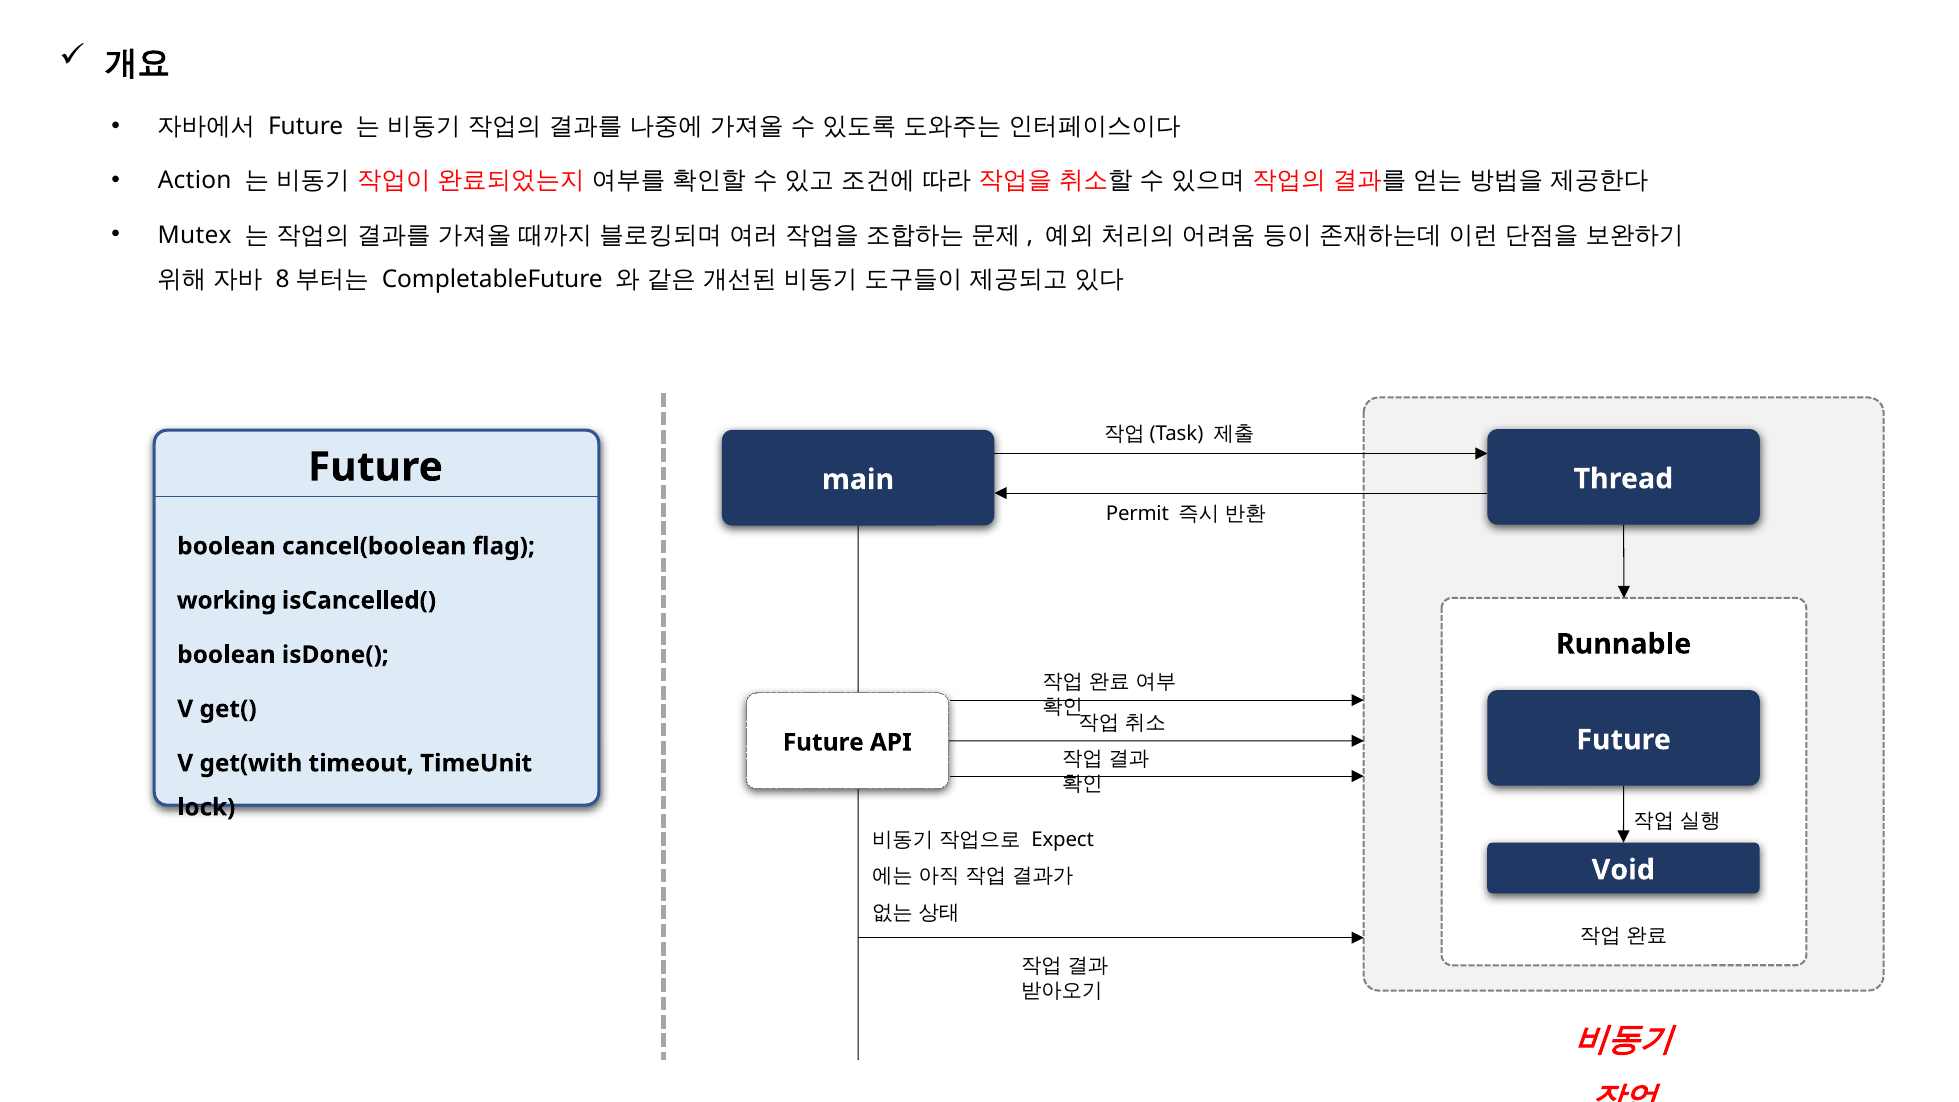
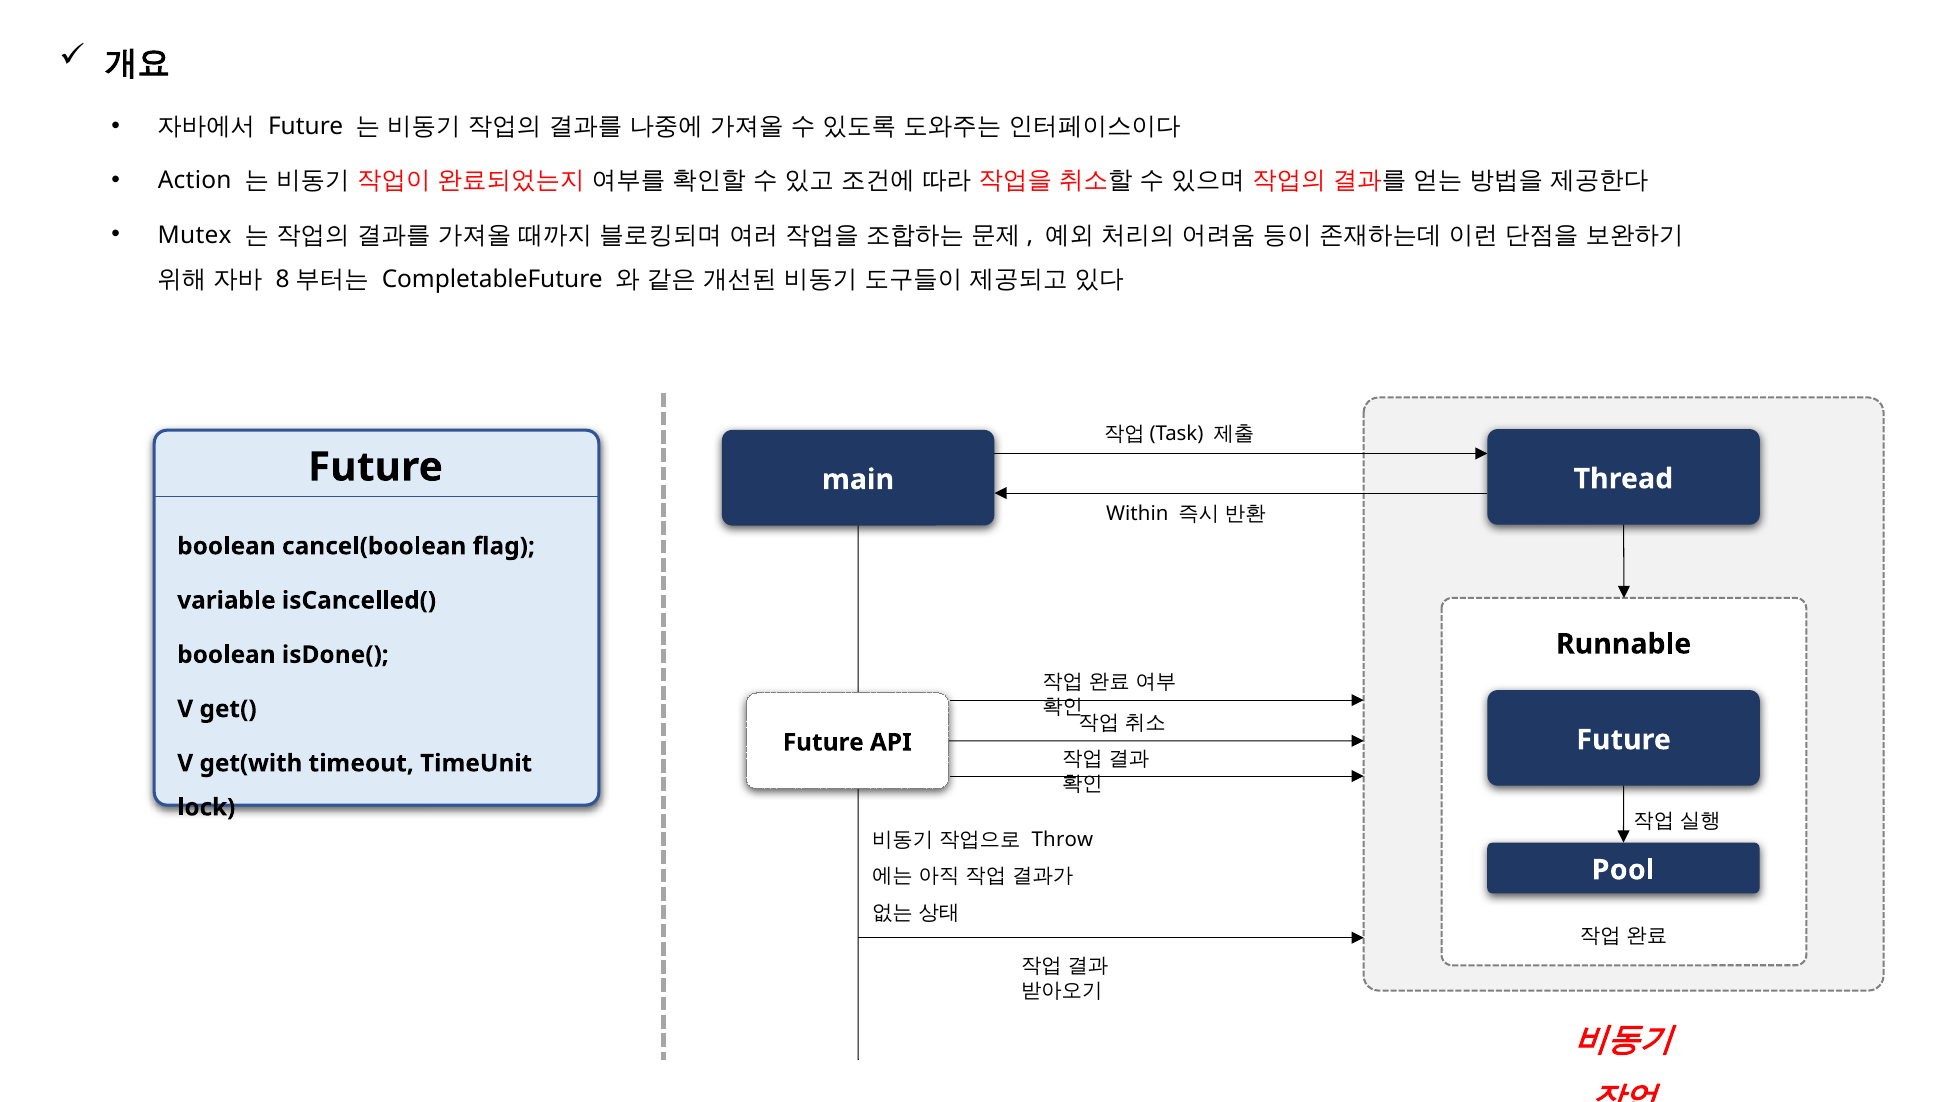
Permit: Permit -> Within
working: working -> variable
Expect: Expect -> Throw
Void: Void -> Pool
